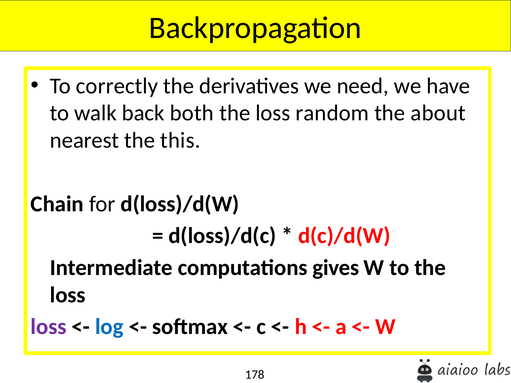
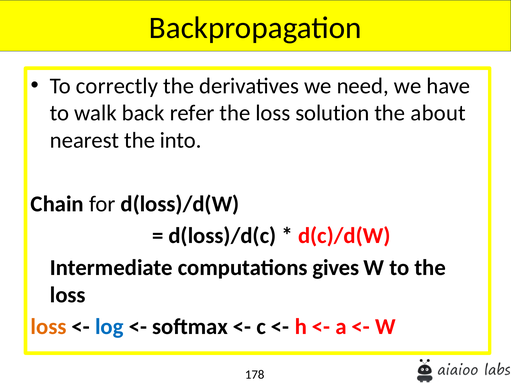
both: both -> refer
random: random -> solution
this: this -> into
loss at (49, 327) colour: purple -> orange
